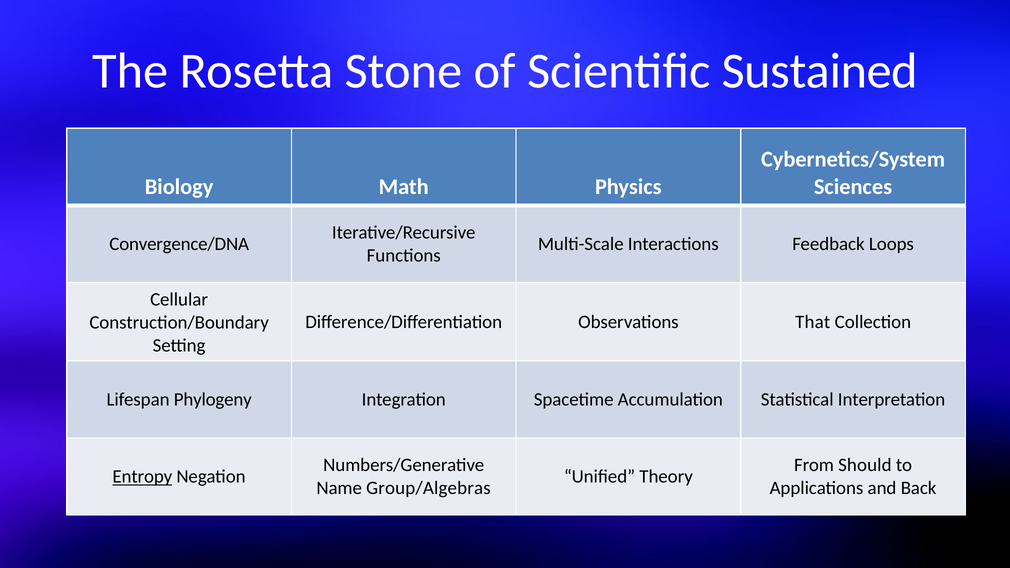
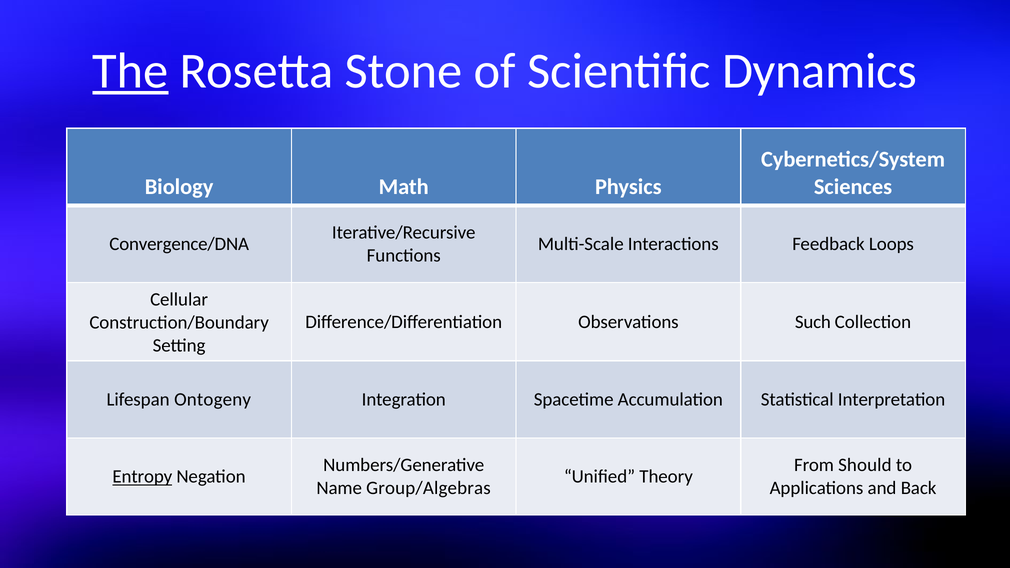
The underline: none -> present
Sustained: Sustained -> Dynamics
That: That -> Such
Phylogeny: Phylogeny -> Ontogeny
